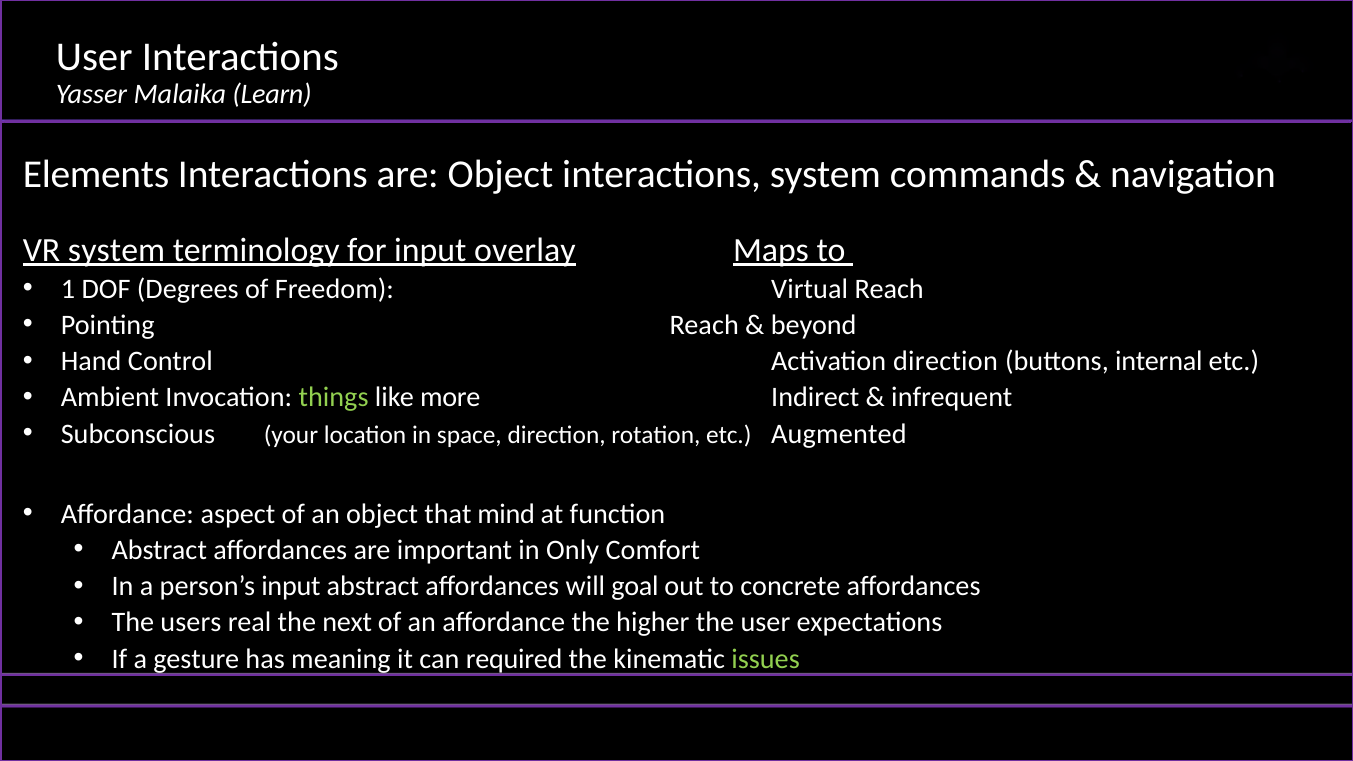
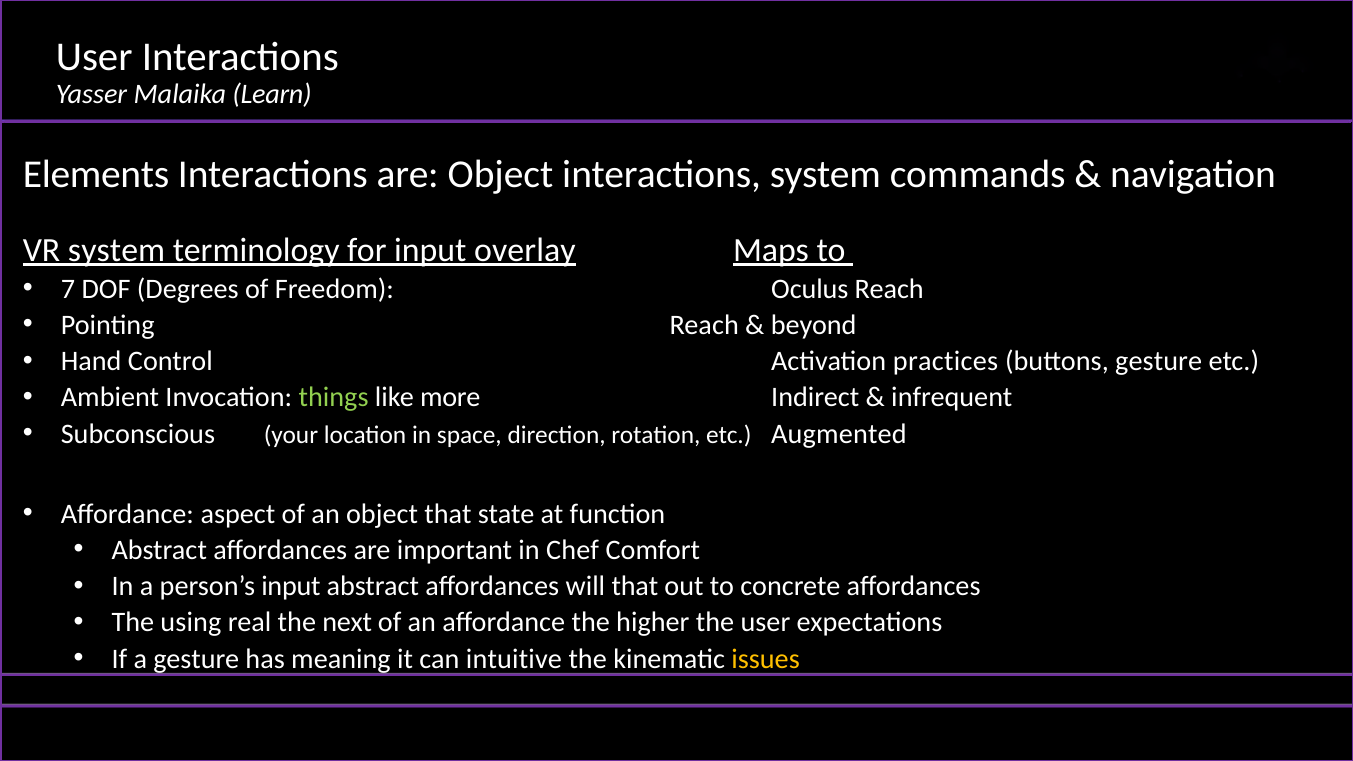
1: 1 -> 7
Virtual: Virtual -> Oculus
Activation direction: direction -> practices
buttons internal: internal -> gesture
mind: mind -> state
Only: Only -> Chef
will goal: goal -> that
users: users -> using
required: required -> intuitive
issues colour: light green -> yellow
